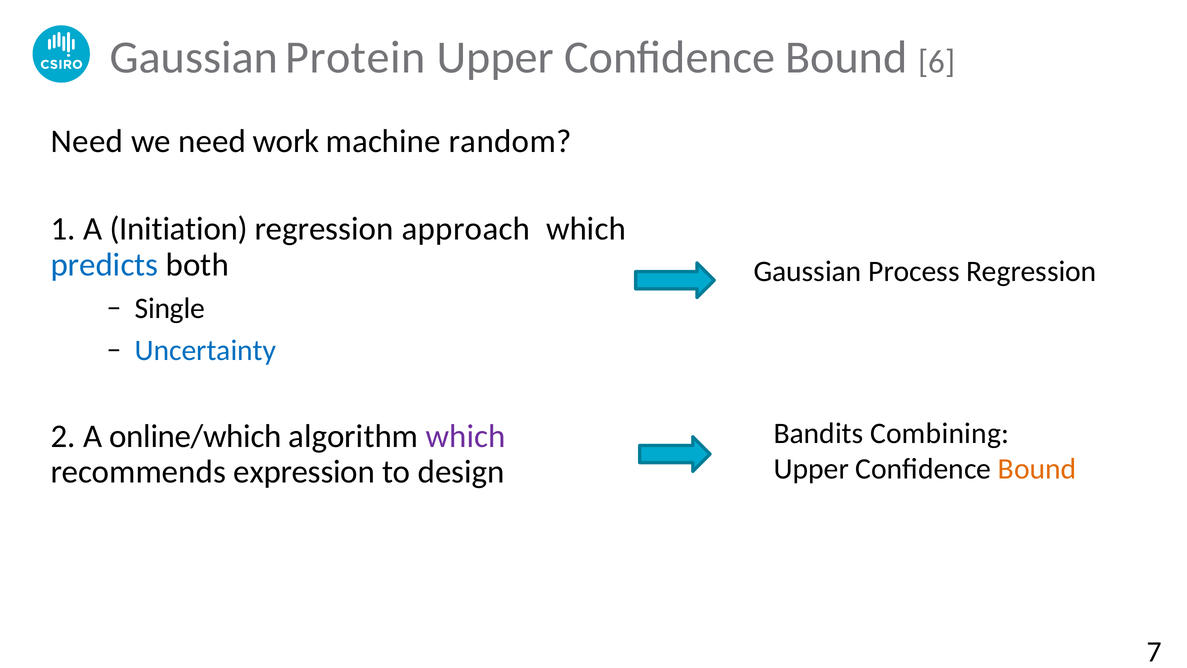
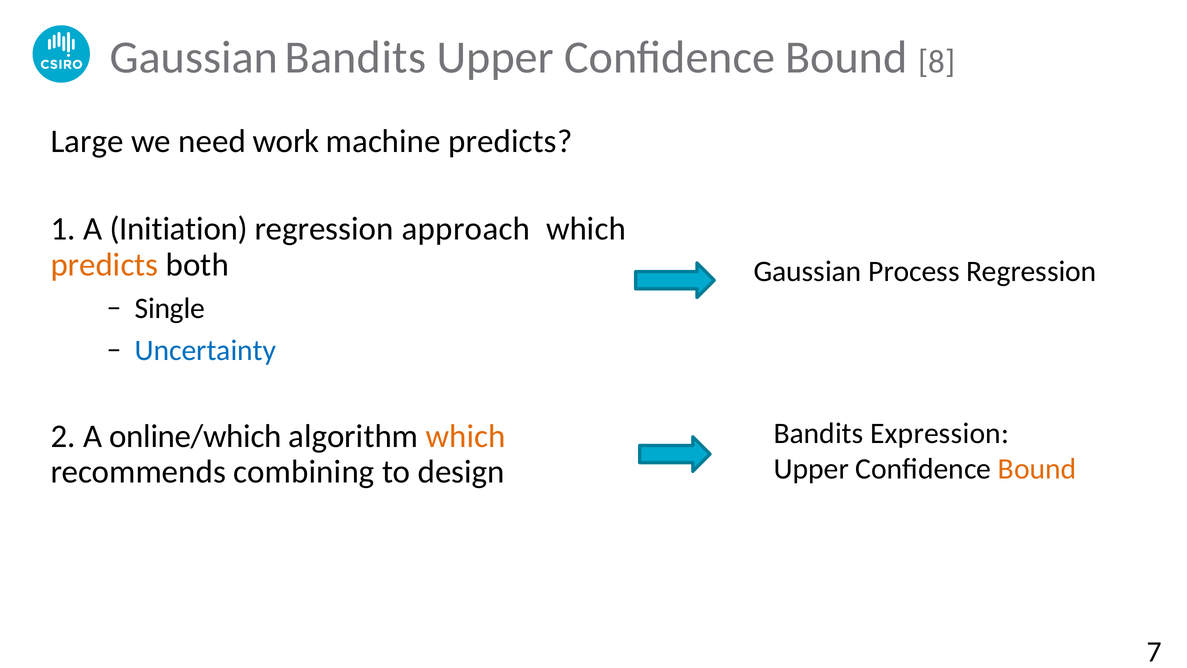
Gaussian Protein: Protein -> Bandits
6: 6 -> 8
Need at (87, 141): Need -> Large
machine random: random -> predicts
predicts at (104, 265) colour: blue -> orange
Combining: Combining -> Expression
which at (466, 436) colour: purple -> orange
expression: expression -> combining
